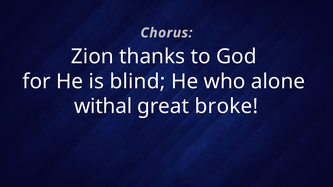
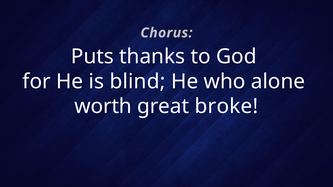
Zion: Zion -> Puts
withal: withal -> worth
